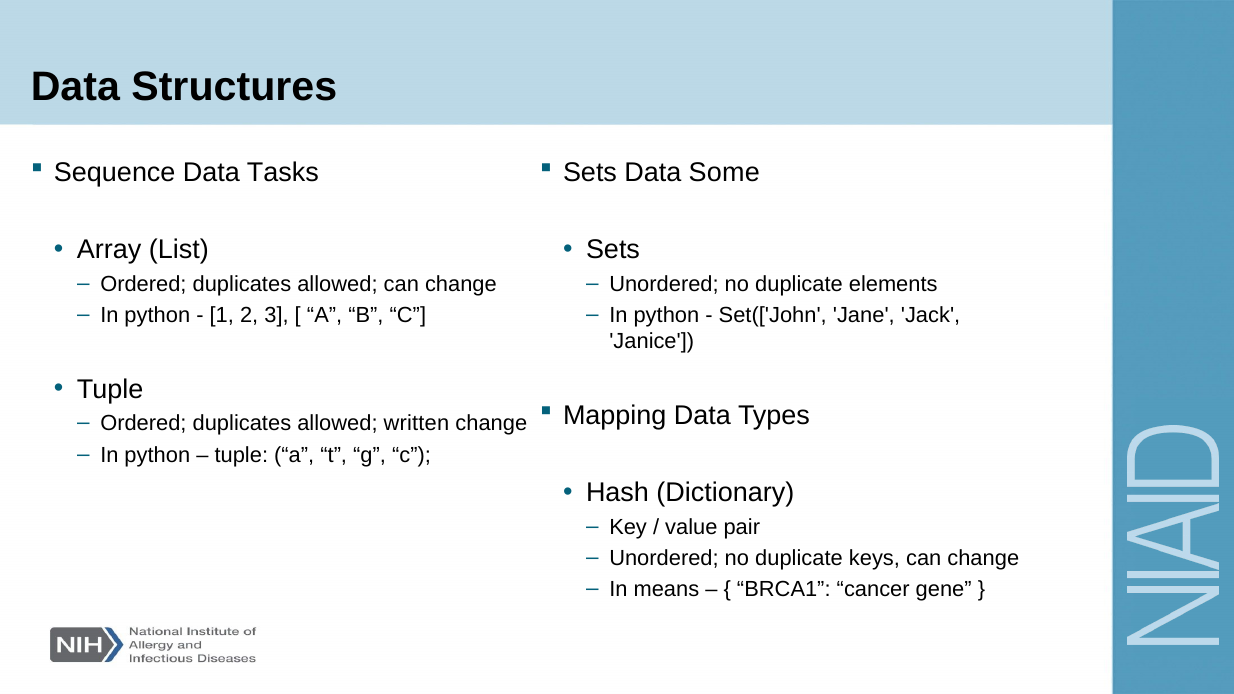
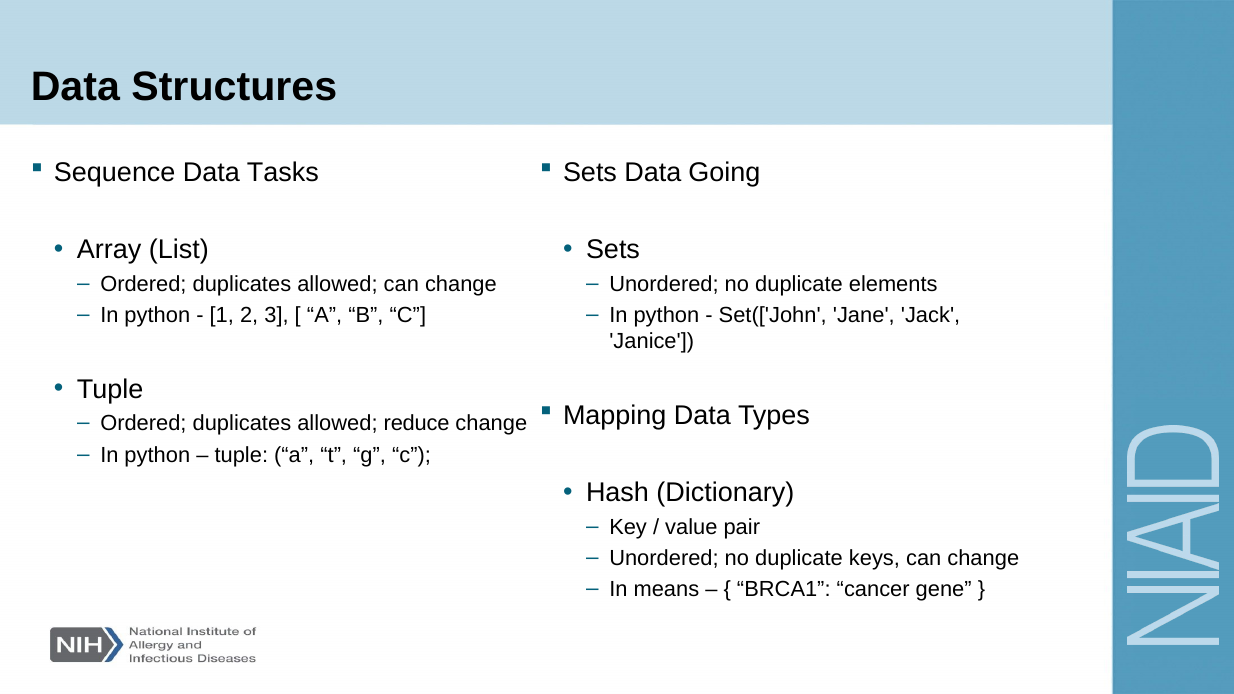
Some: Some -> Going
written: written -> reduce
